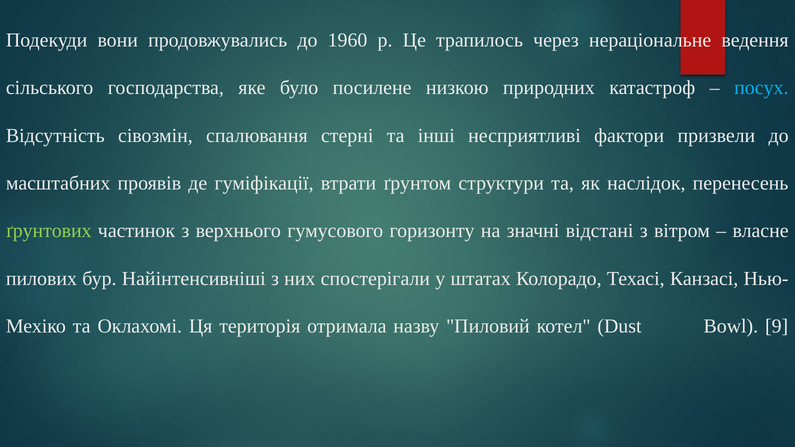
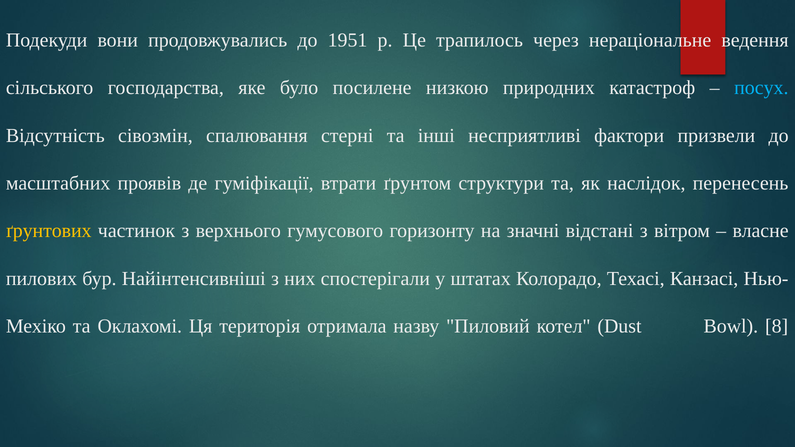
1960: 1960 -> 1951
ґрунтових colour: light green -> yellow
9: 9 -> 8
